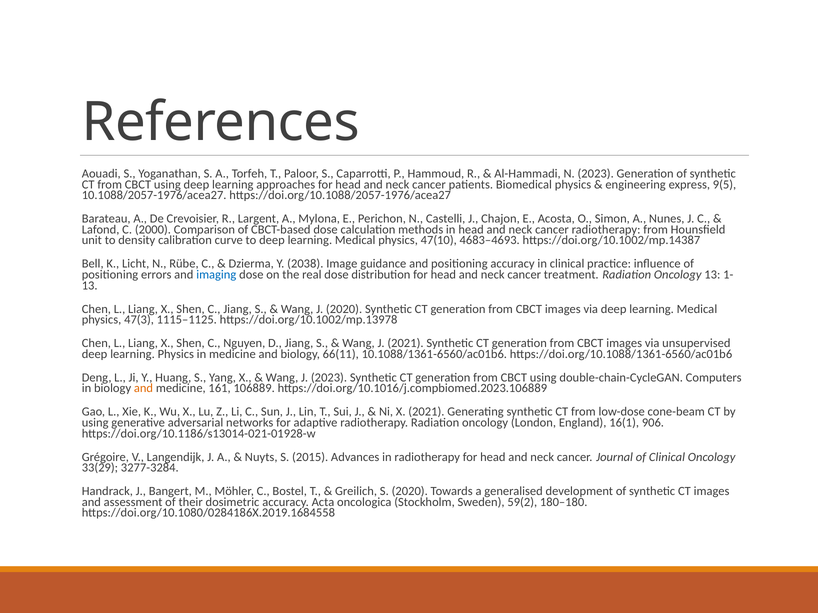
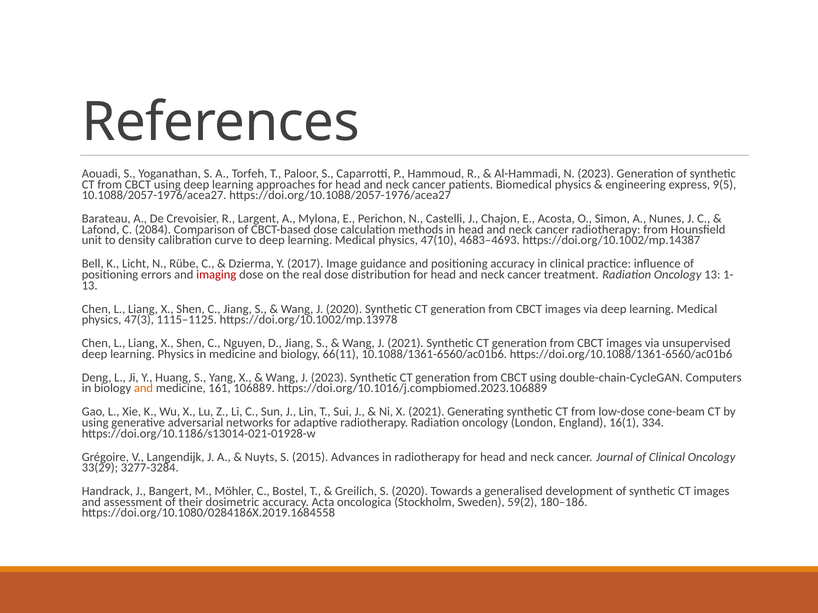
2000: 2000 -> 2084
2038: 2038 -> 2017
imaging colour: blue -> red
906: 906 -> 334
180–180: 180–180 -> 180–186
